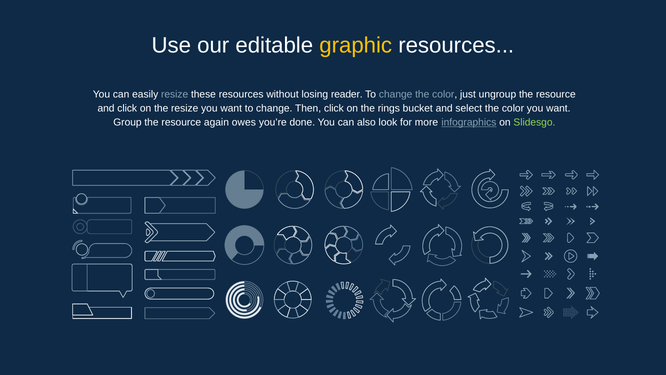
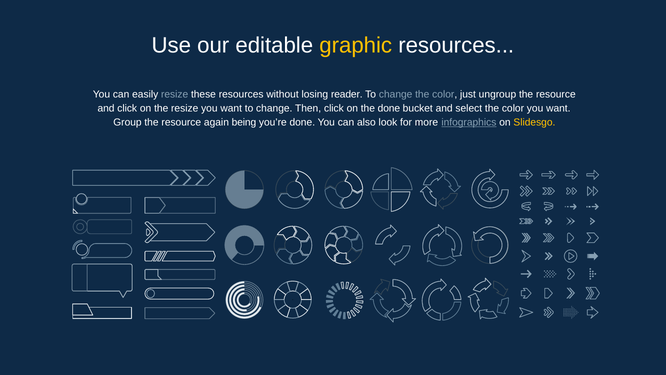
the rings: rings -> done
owes: owes -> being
Slidesgo colour: light green -> yellow
